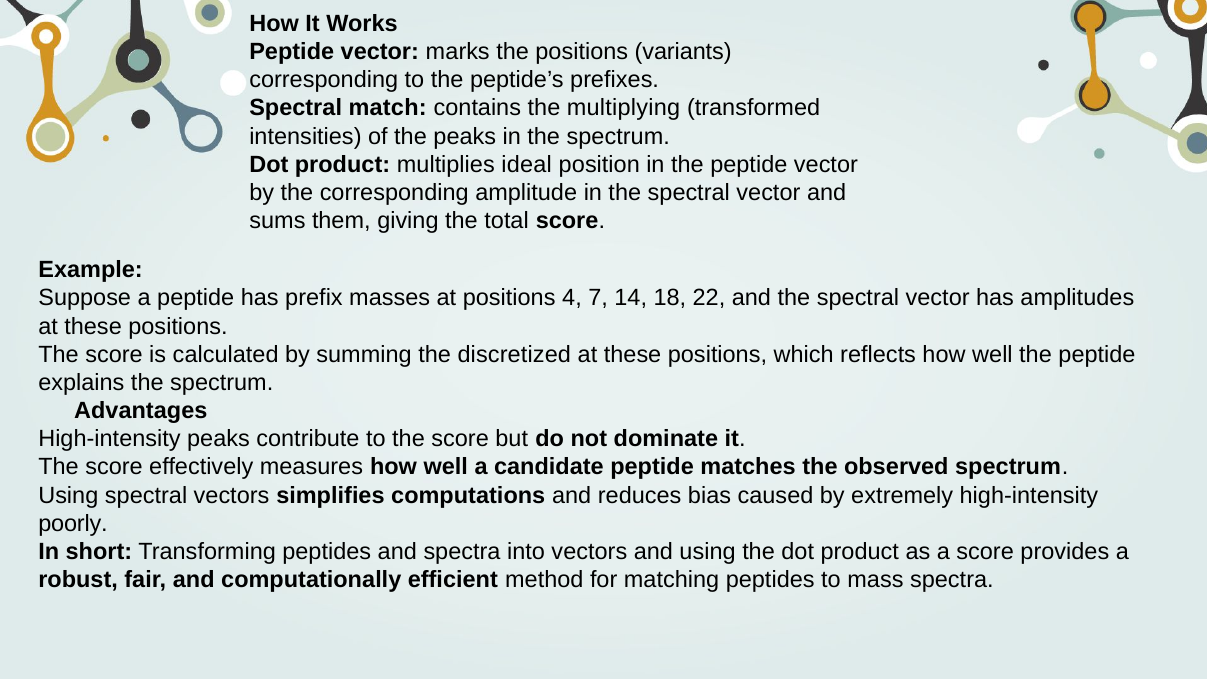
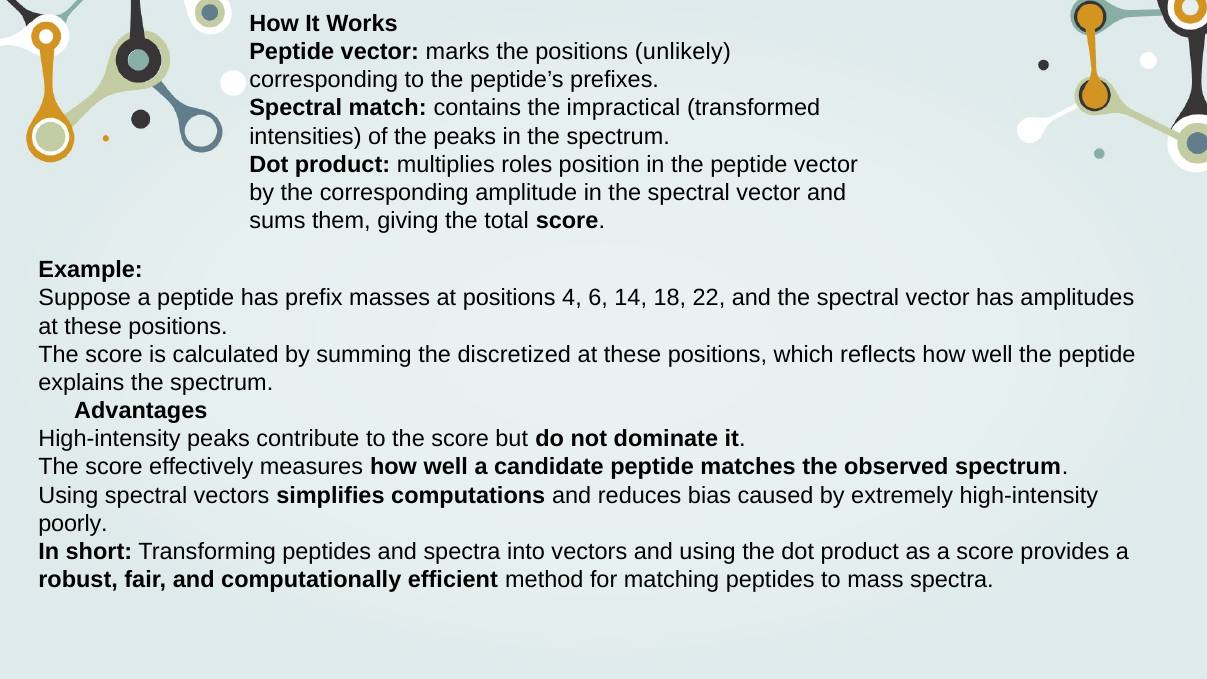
variants: variants -> unlikely
multiplying: multiplying -> impractical
ideal: ideal -> roles
7: 7 -> 6
